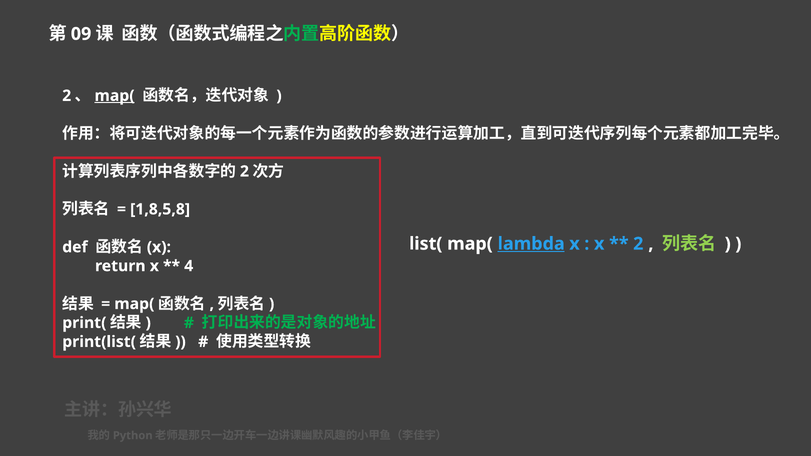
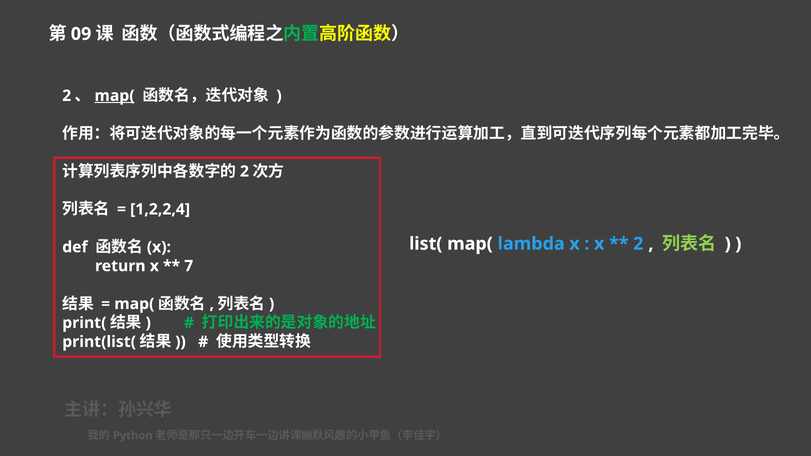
1,8,5,8: 1,8,5,8 -> 1,2,2,4
lambda underline: present -> none
4: 4 -> 7
